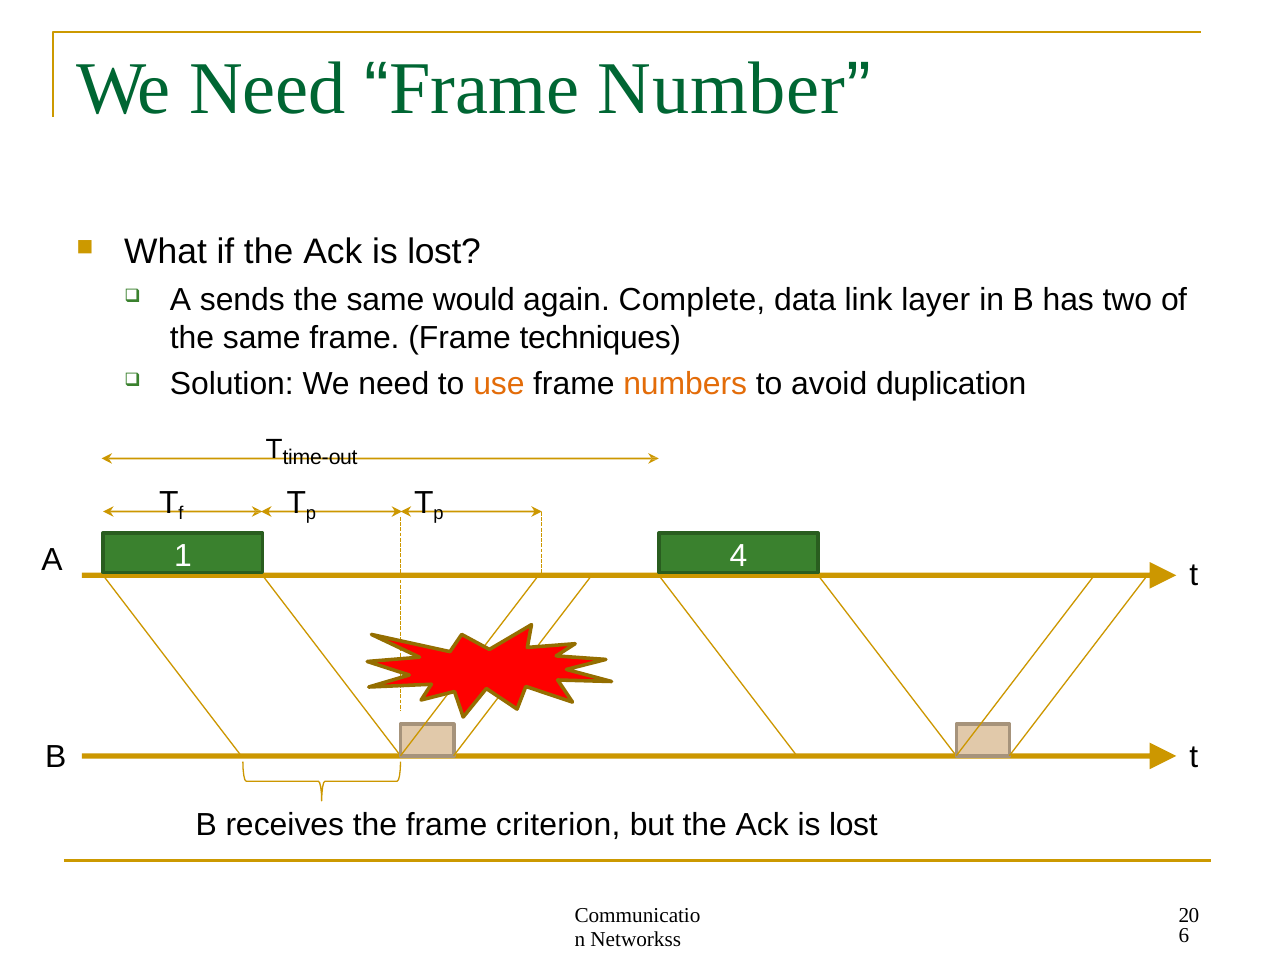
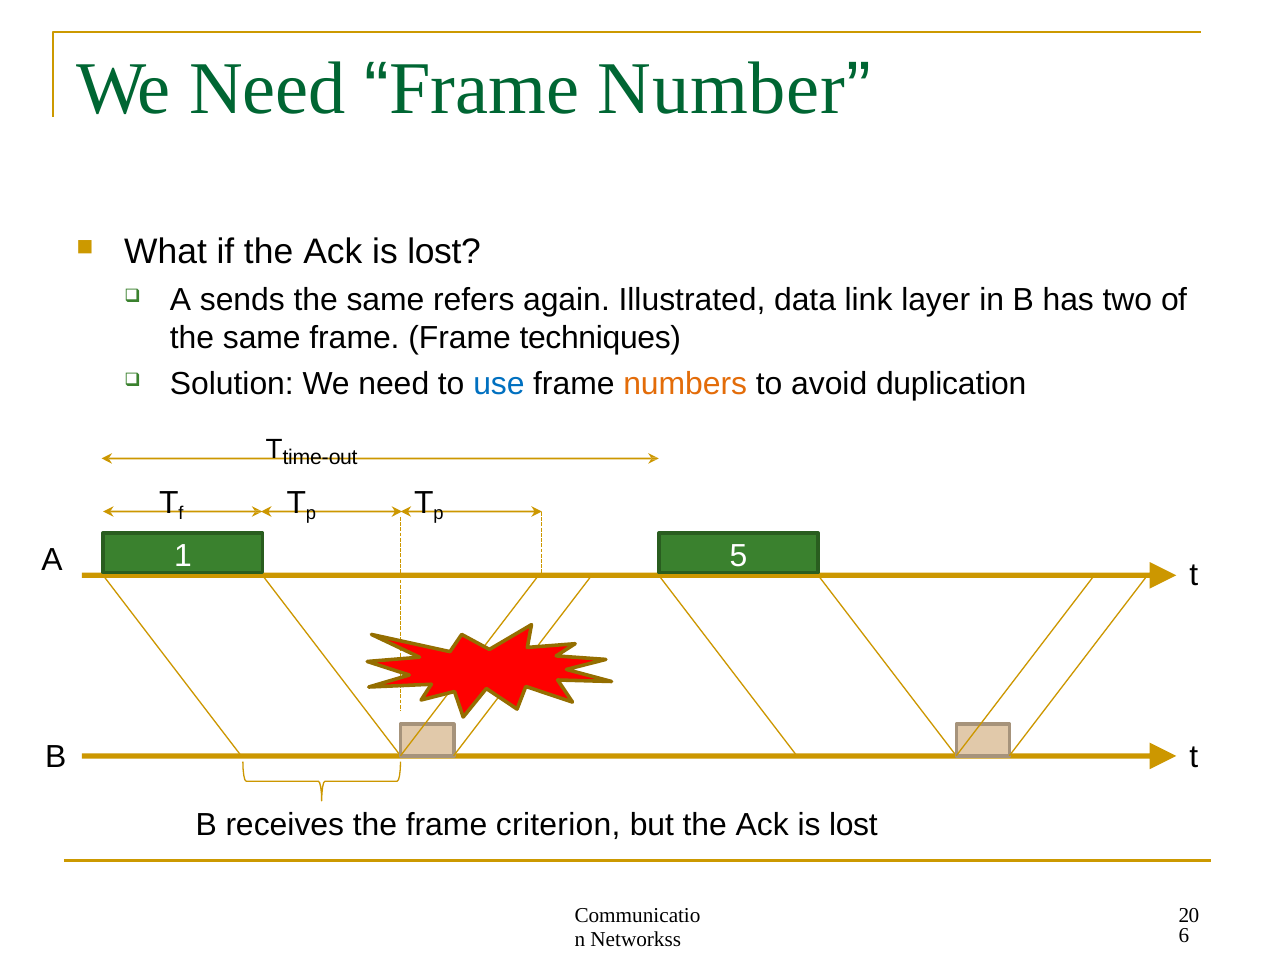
would: would -> refers
Complete: Complete -> Illustrated
use colour: orange -> blue
4: 4 -> 5
